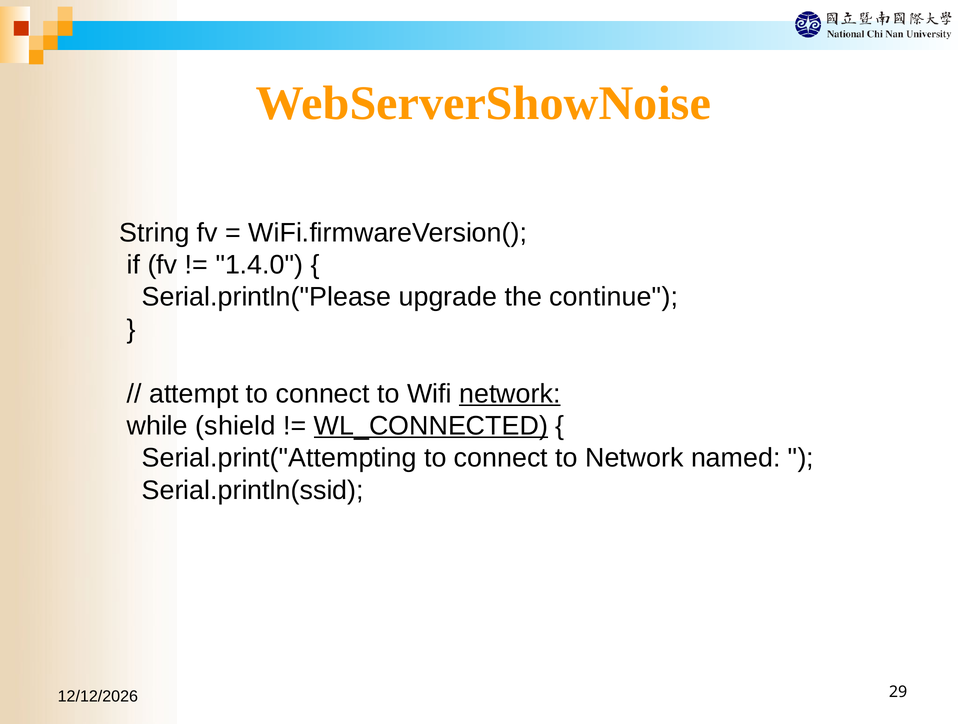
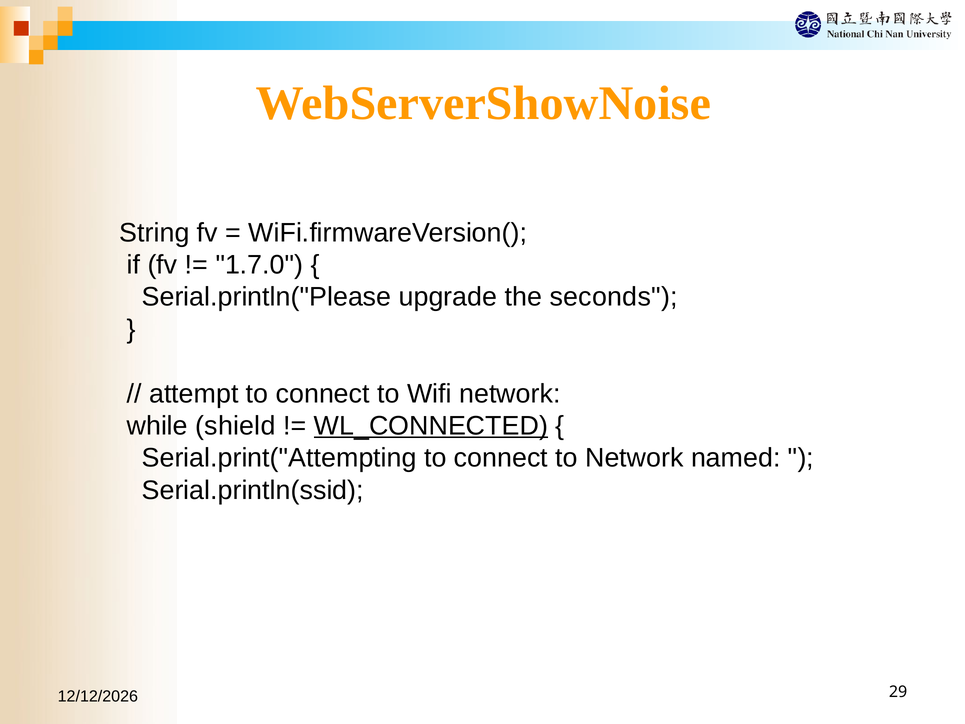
1.4.0: 1.4.0 -> 1.7.0
continue: continue -> seconds
network at (510, 394) underline: present -> none
